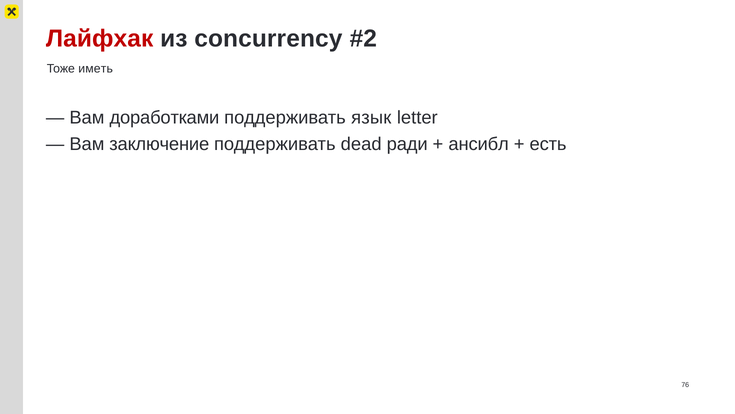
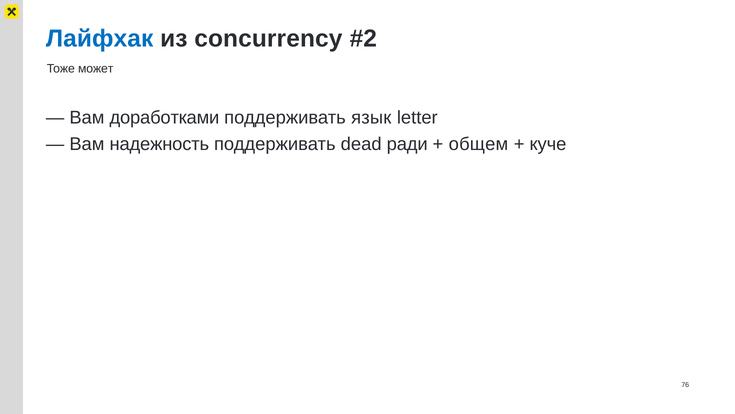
Лайфхак colour: red -> blue
иметь: иметь -> может
заключение: заключение -> надежность
ансибл: ансибл -> общем
есть: есть -> куче
